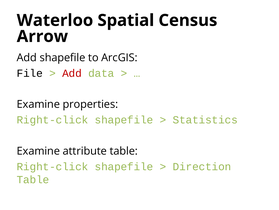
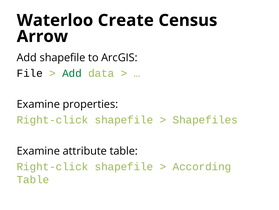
Spatial: Spatial -> Create
Add at (72, 73) colour: red -> green
Statistics: Statistics -> Shapefiles
Direction: Direction -> According
